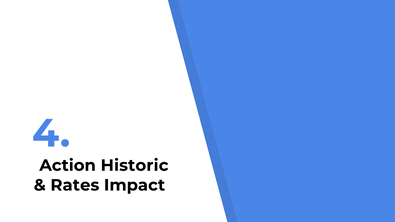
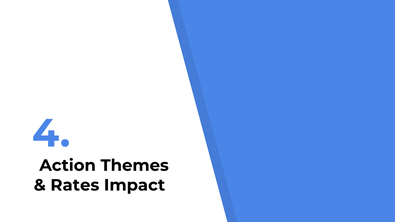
Historic: Historic -> Themes
